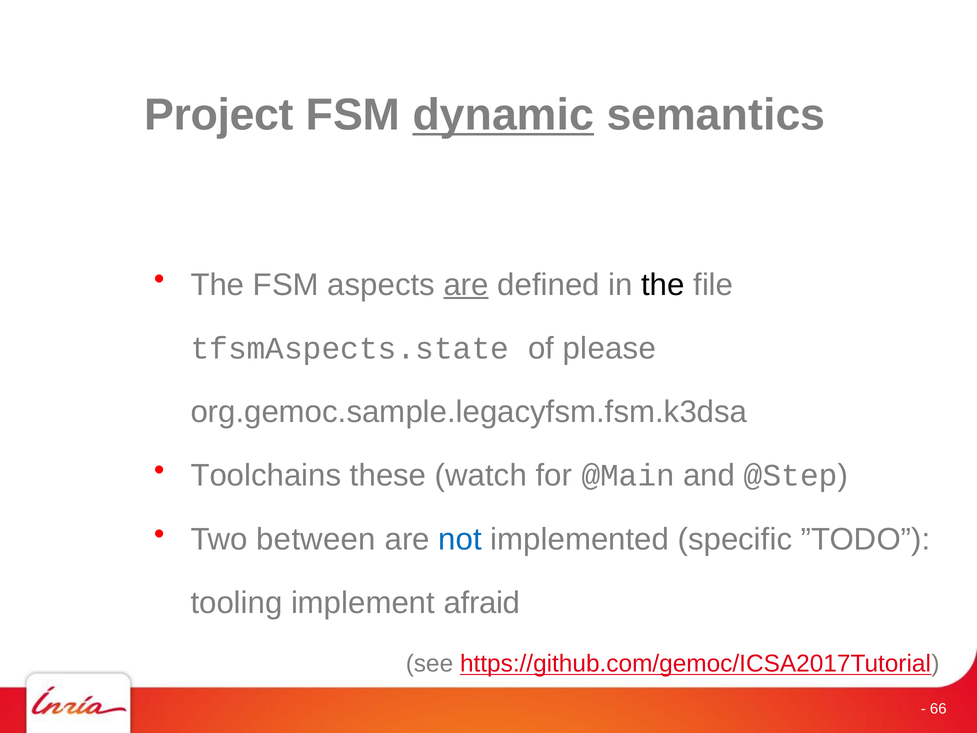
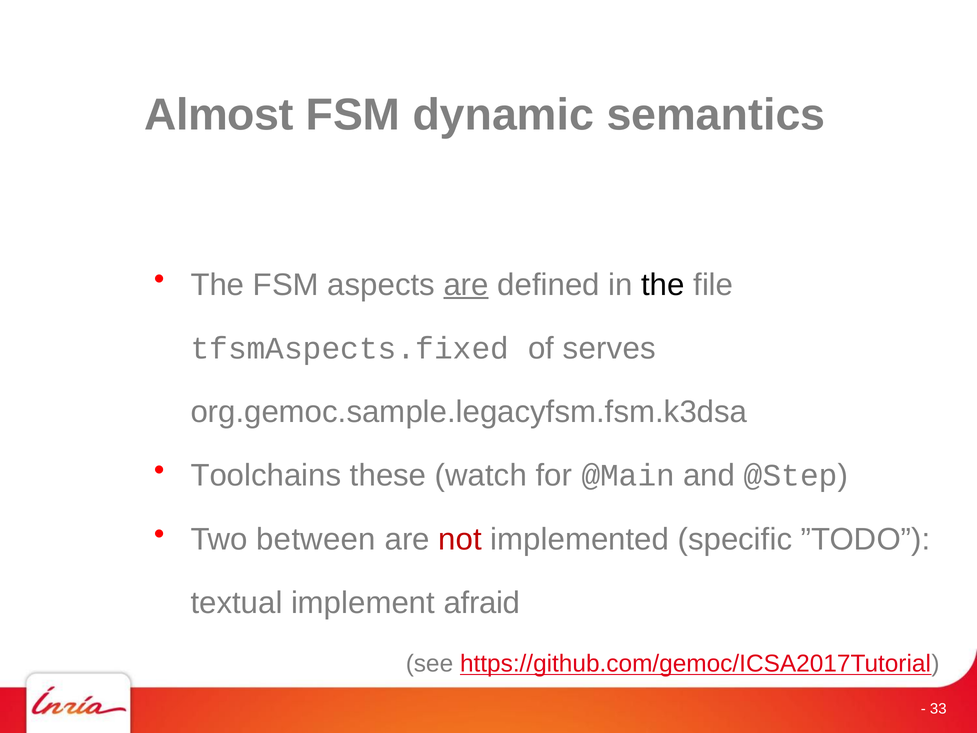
Project: Project -> Almost
dynamic underline: present -> none
tfsmAspects.state: tfsmAspects.state -> tfsmAspects.fixed
please: please -> serves
not colour: blue -> red
tooling: tooling -> textual
66: 66 -> 33
